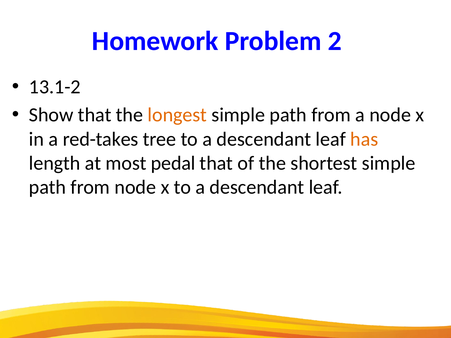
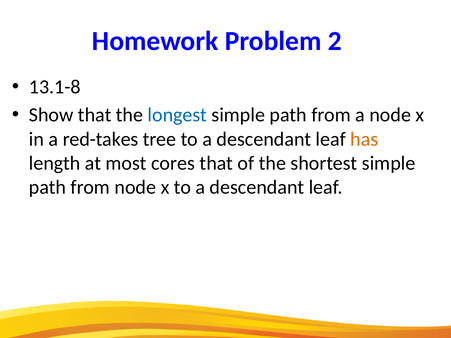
13.1-2: 13.1-2 -> 13.1-8
longest colour: orange -> blue
pedal: pedal -> cores
